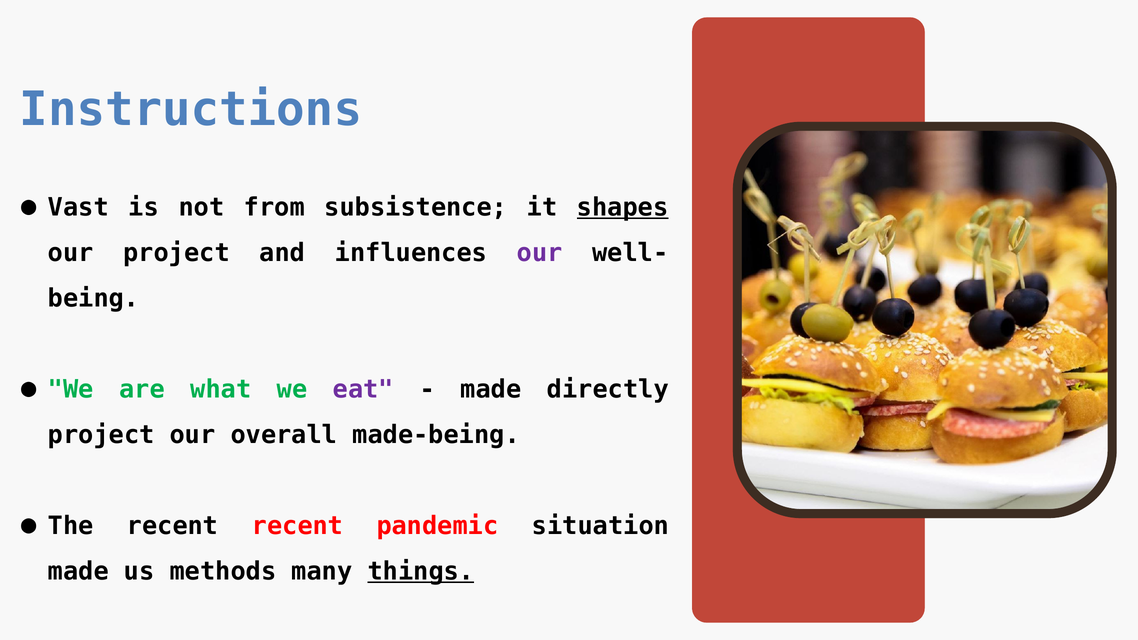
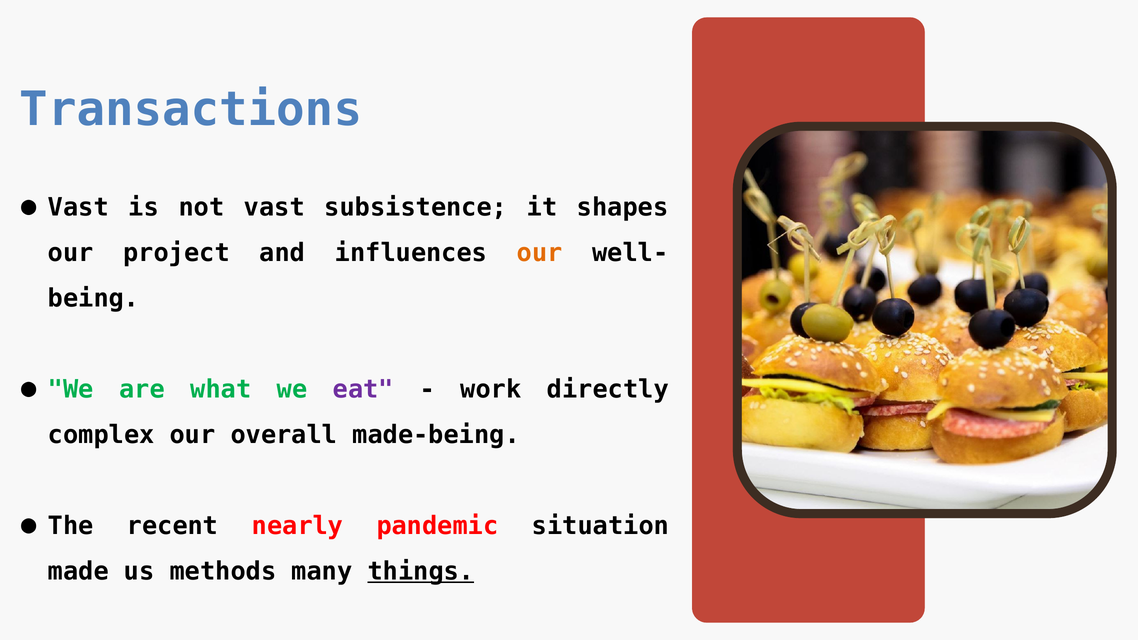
Instructions: Instructions -> Transactions
not from: from -> vast
shapes underline: present -> none
our at (540, 253) colour: purple -> orange
made at (491, 389): made -> work
project at (101, 435): project -> complex
recent recent: recent -> nearly
